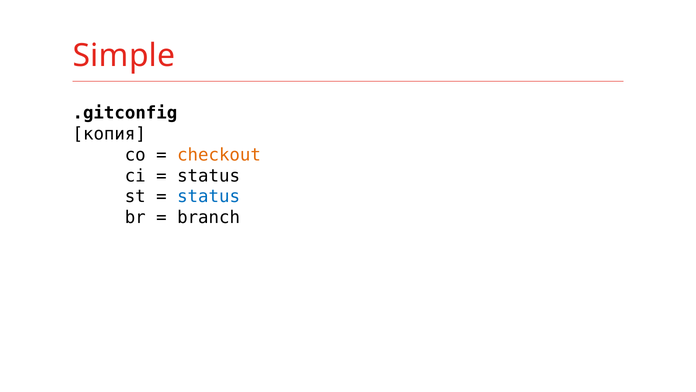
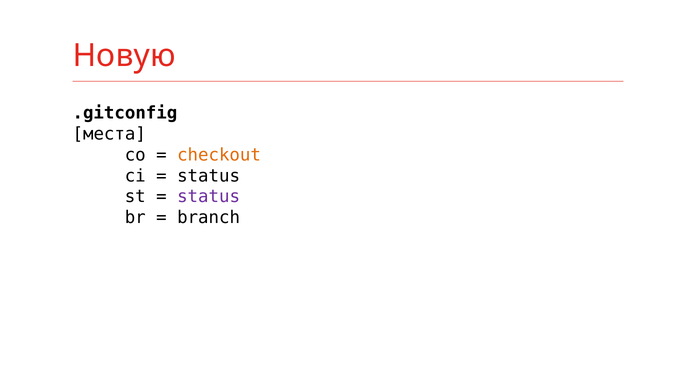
Simple: Simple -> Новую
копия: копия -> места
status at (209, 196) colour: blue -> purple
